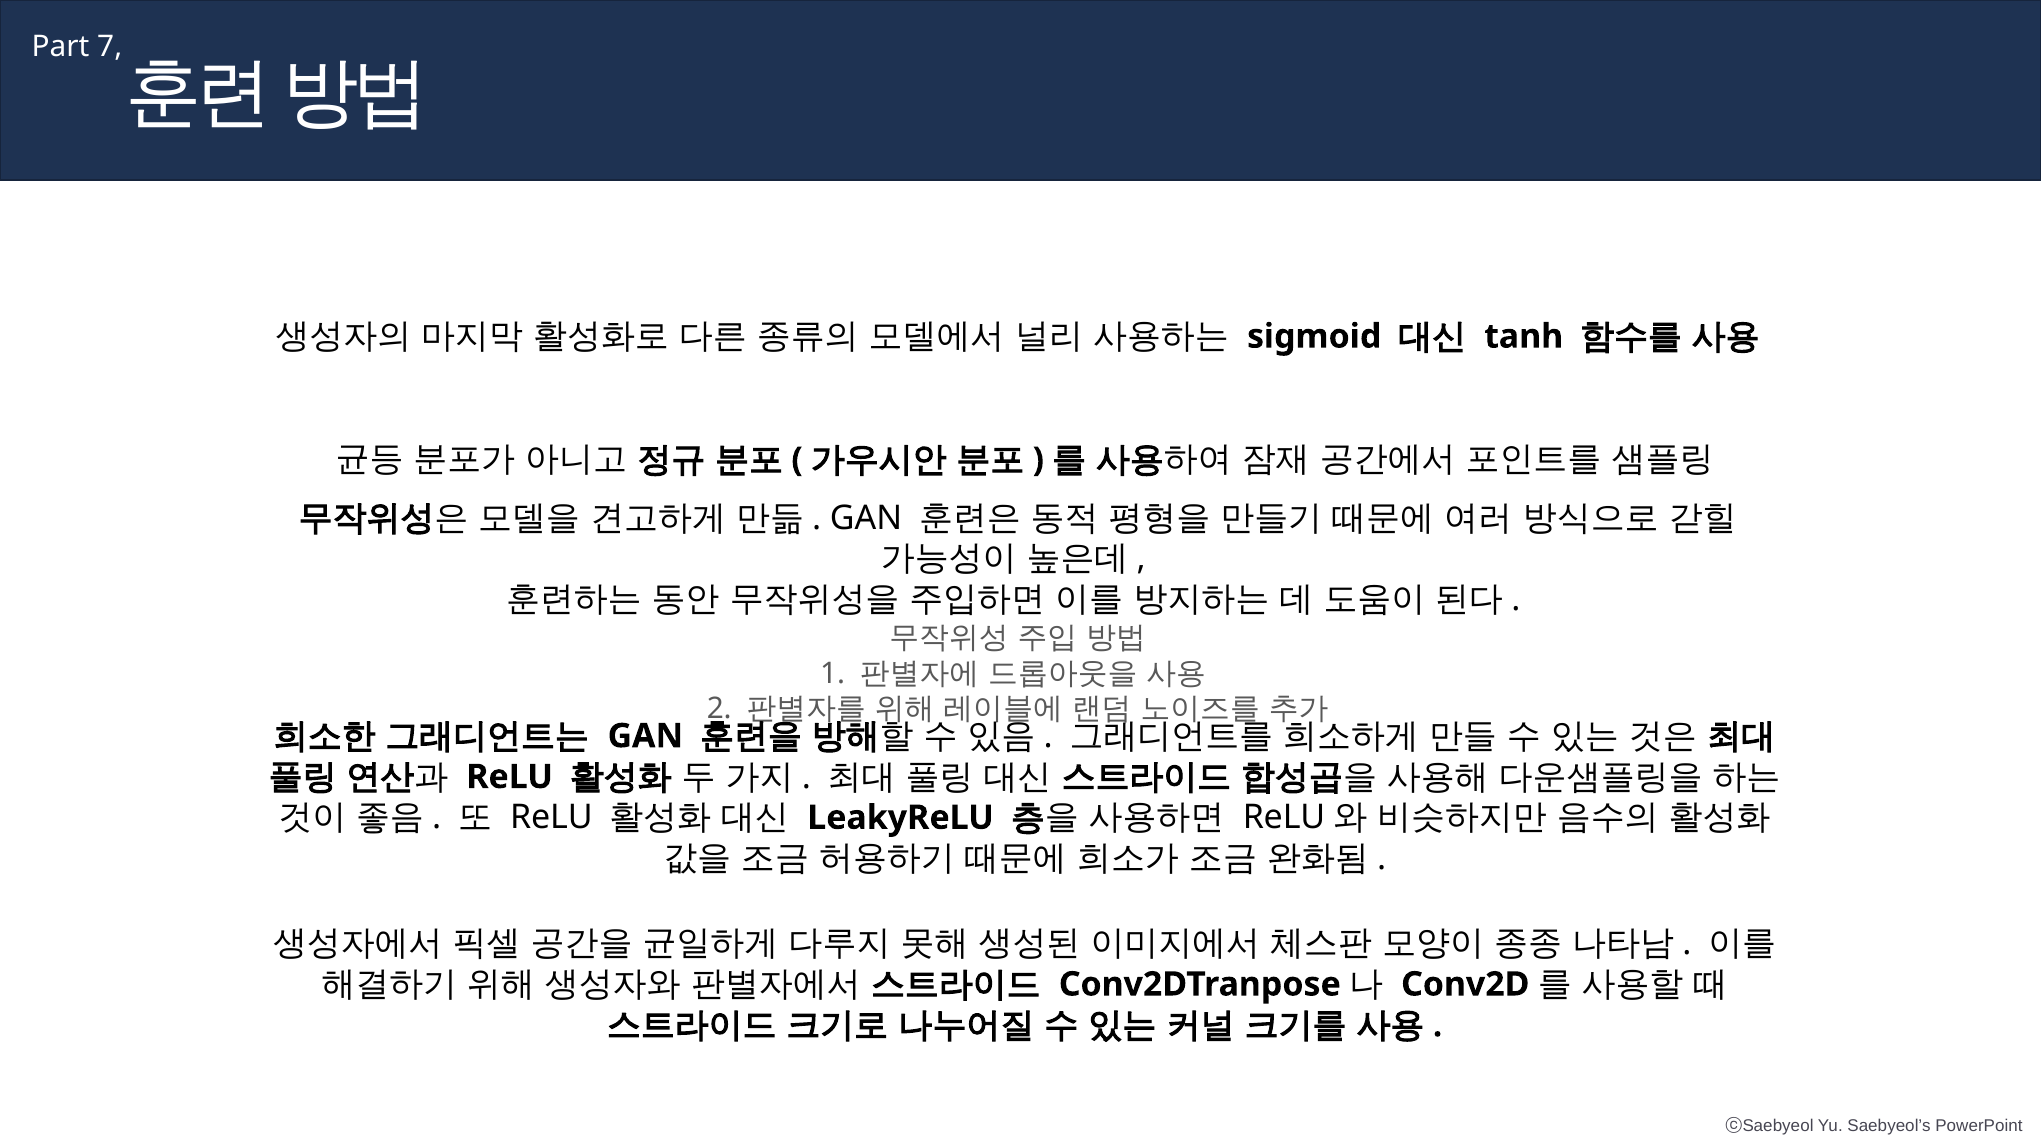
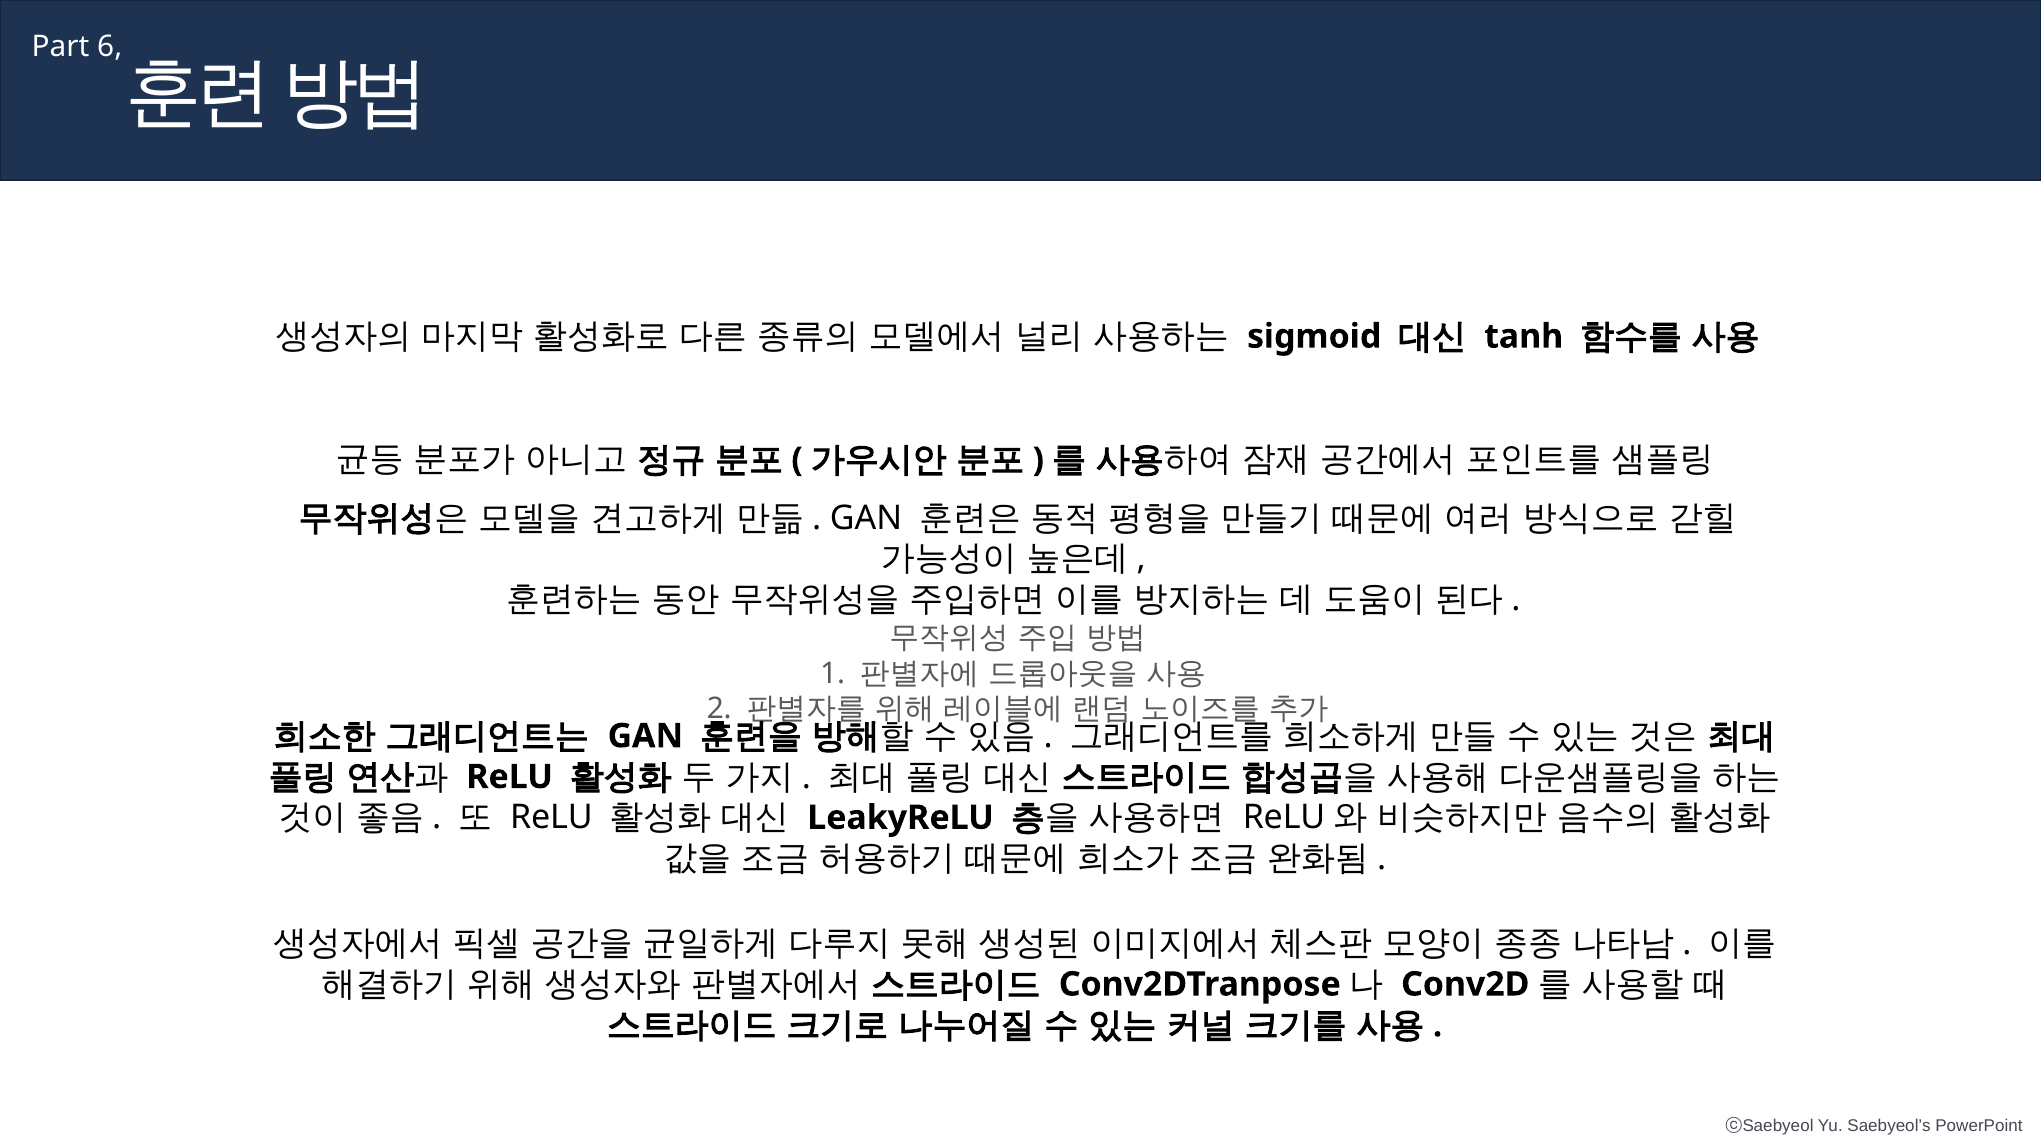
7: 7 -> 6
